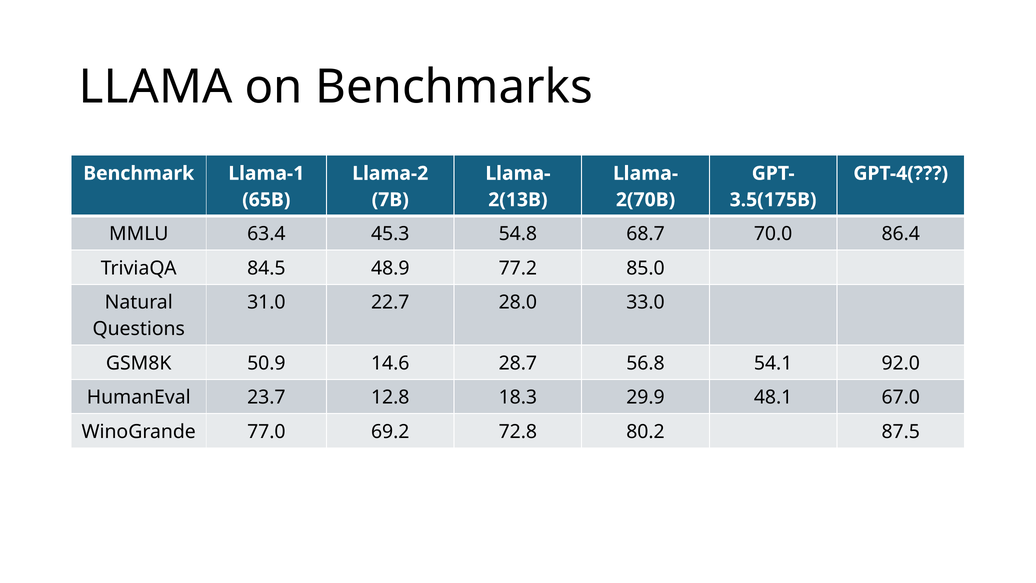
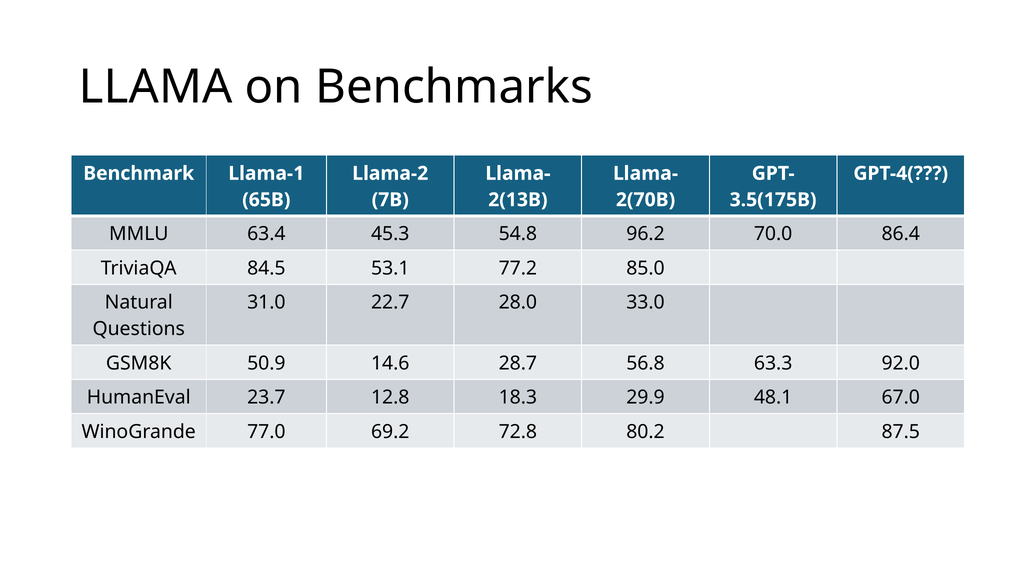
68.7: 68.7 -> 96.2
48.9: 48.9 -> 53.1
54.1: 54.1 -> 63.3
